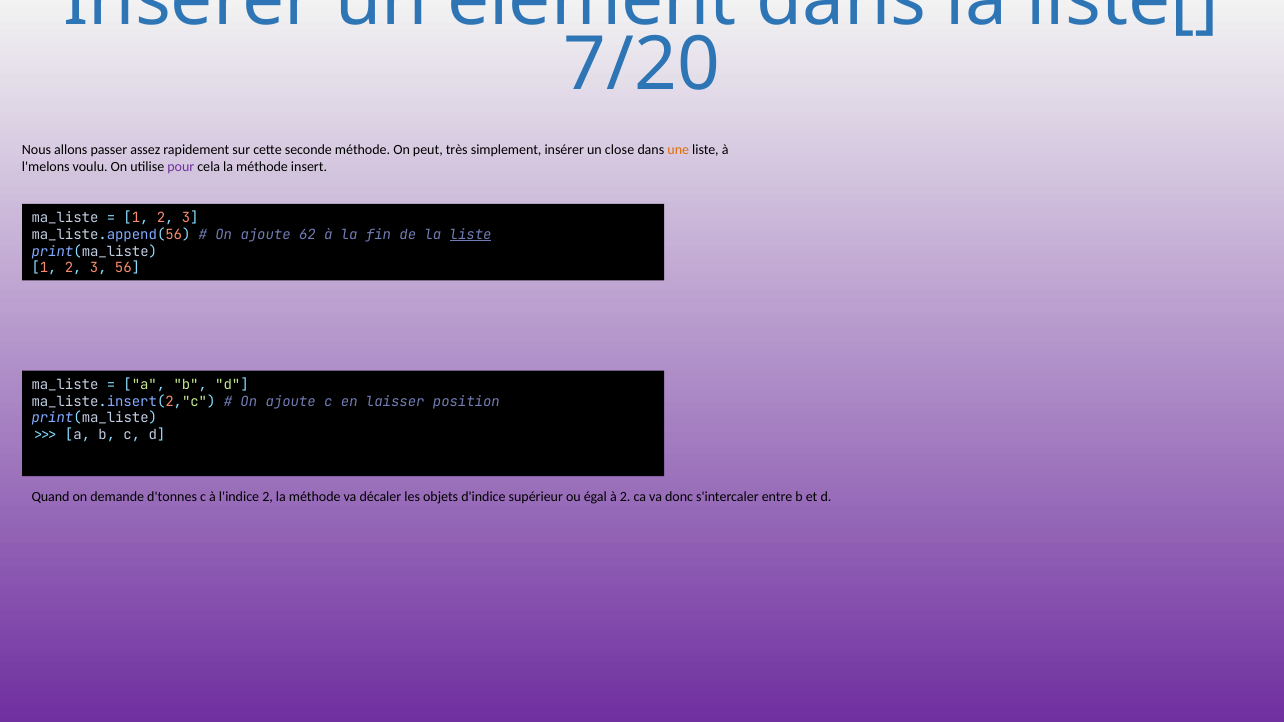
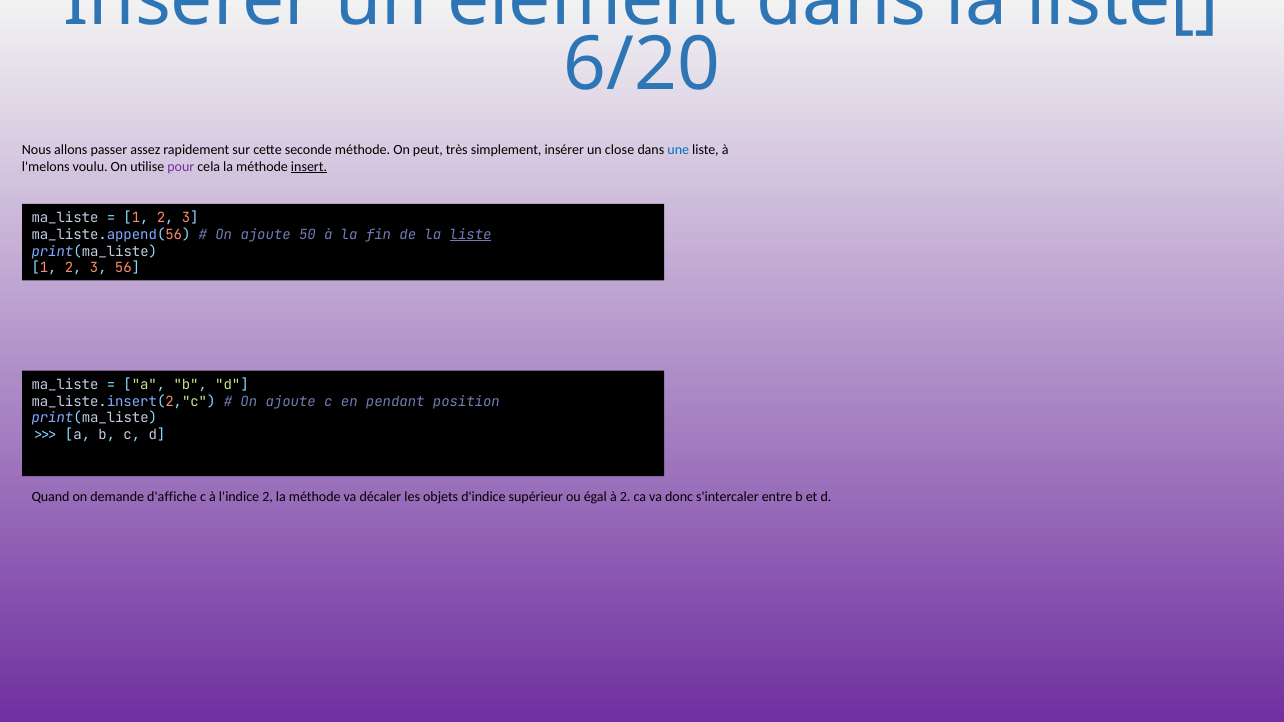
7/20: 7/20 -> 6/20
une colour: orange -> blue
insert underline: none -> present
62: 62 -> 50
laisser: laisser -> pendant
d'tonnes: d'tonnes -> d'affiche
